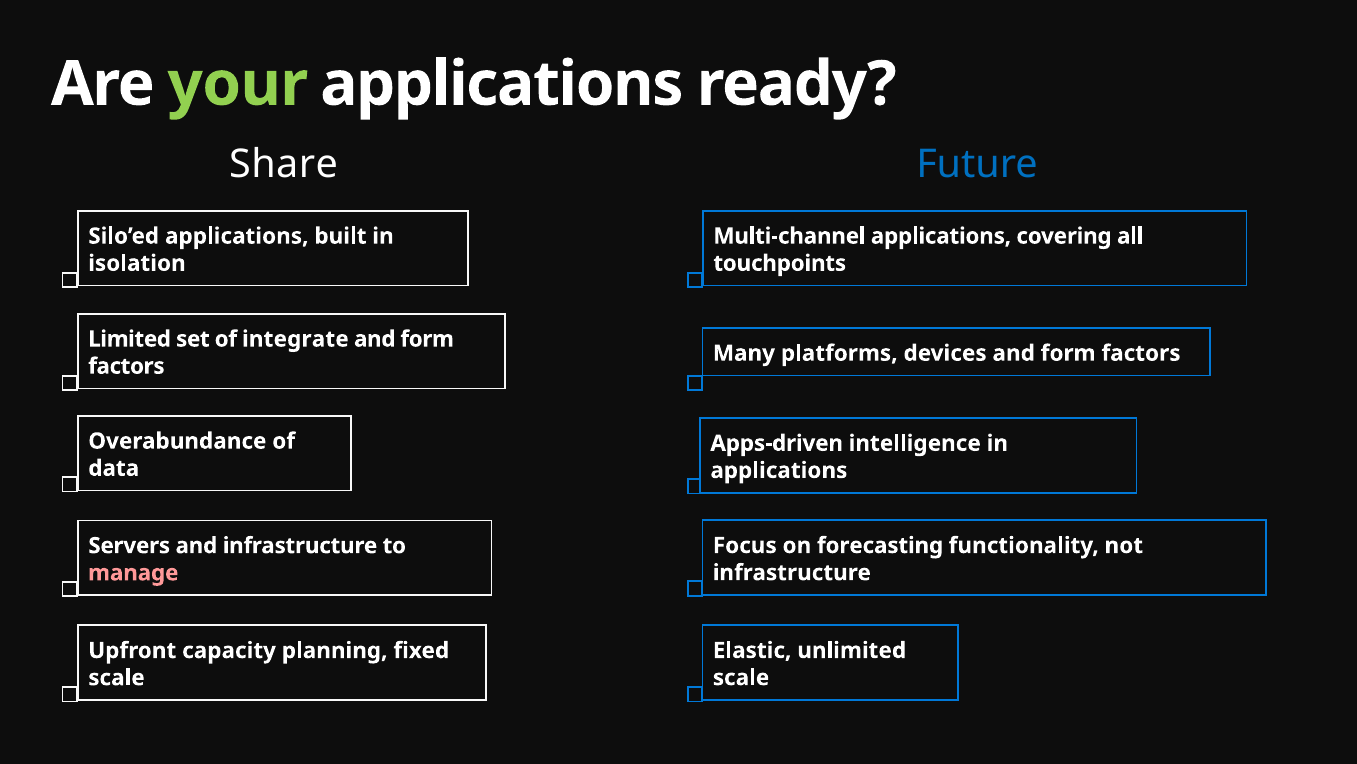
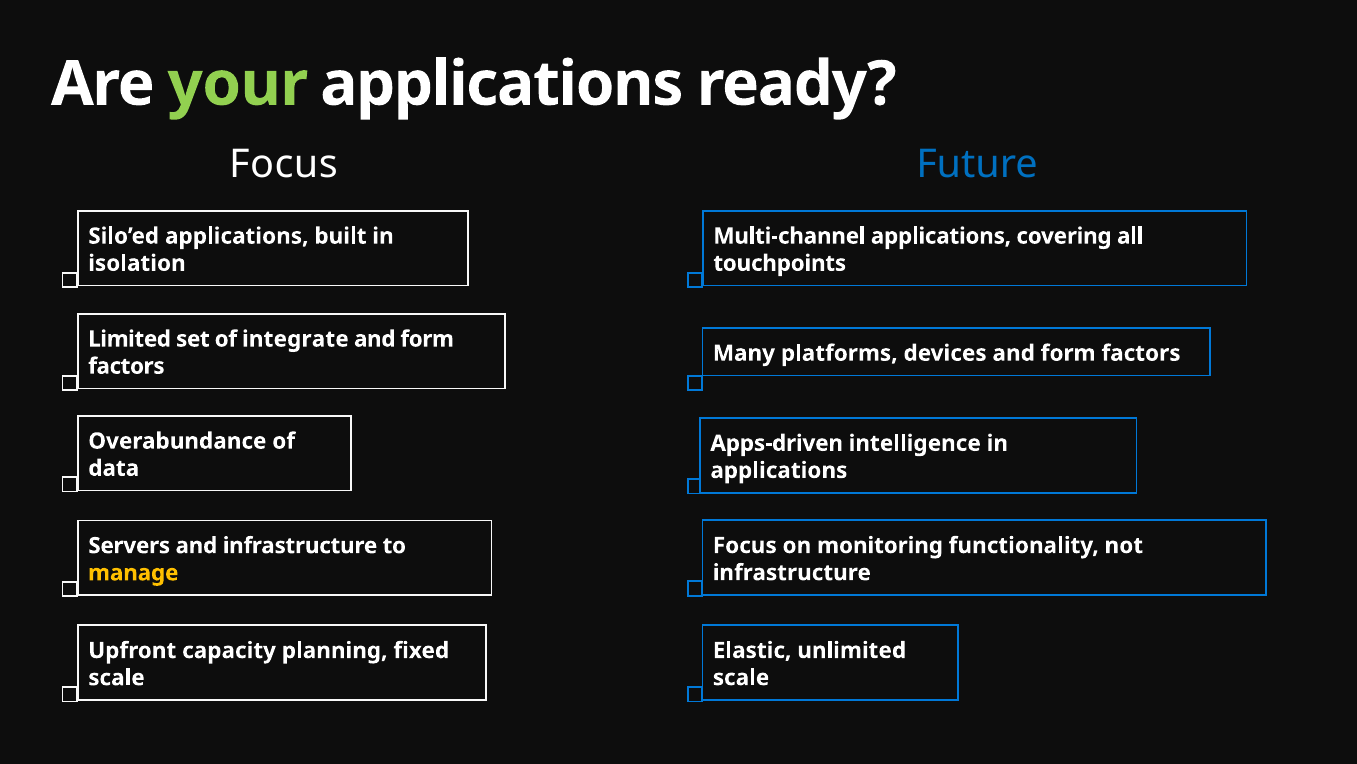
Share at (284, 165): Share -> Focus
forecasting: forecasting -> monitoring
manage colour: pink -> yellow
